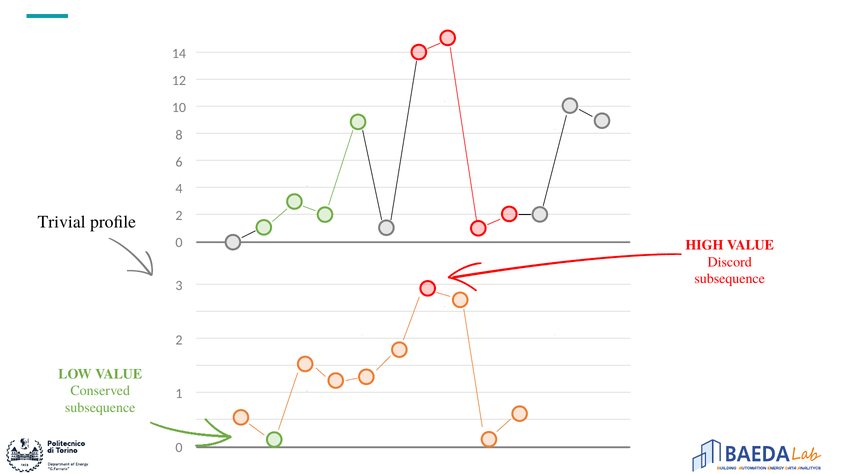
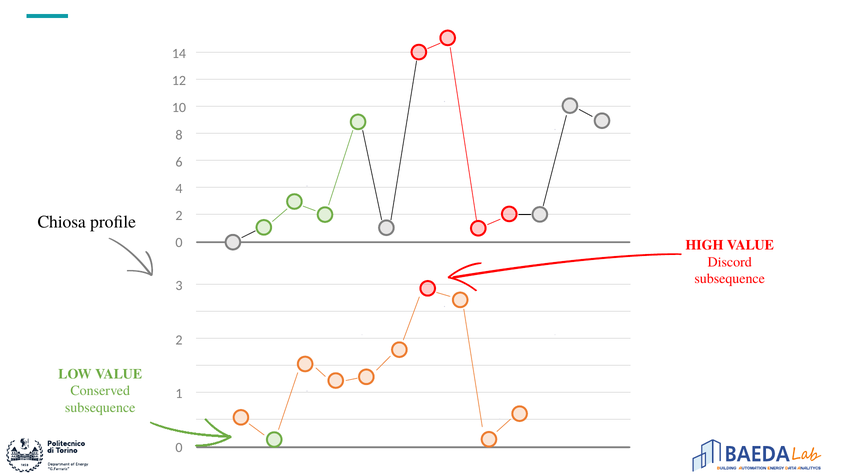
Trivial: Trivial -> Chiosa
